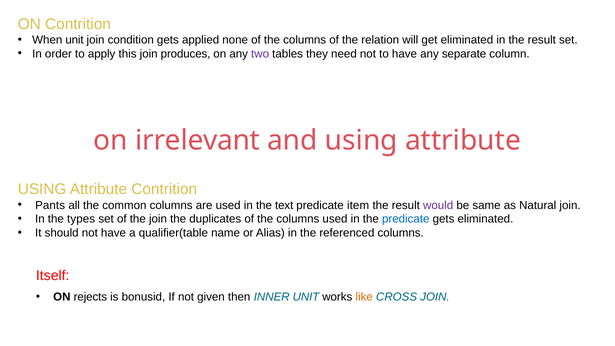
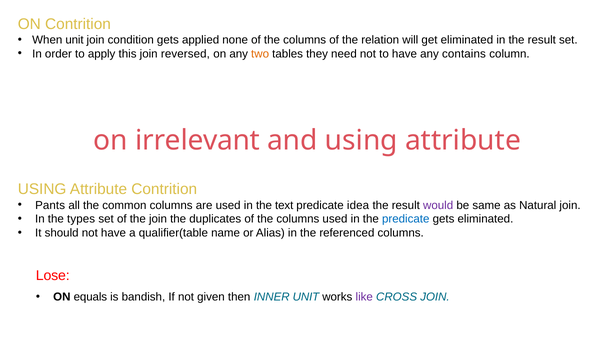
produces: produces -> reversed
two colour: purple -> orange
separate: separate -> contains
item: item -> idea
Itself: Itself -> Lose
rejects: rejects -> equals
bonusid: bonusid -> bandish
like colour: orange -> purple
